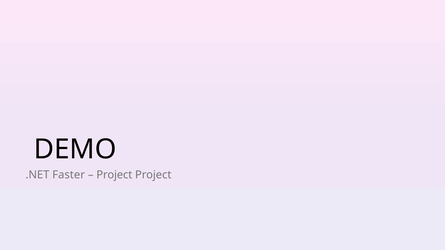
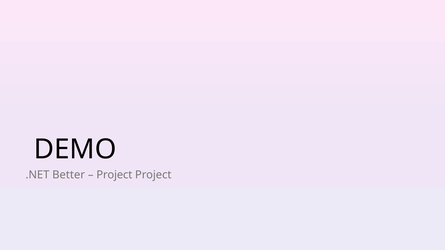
Faster: Faster -> Better
